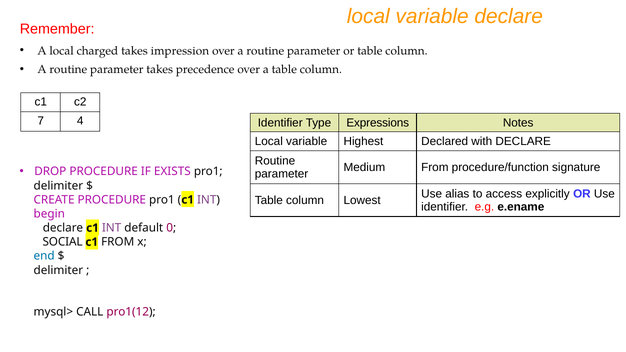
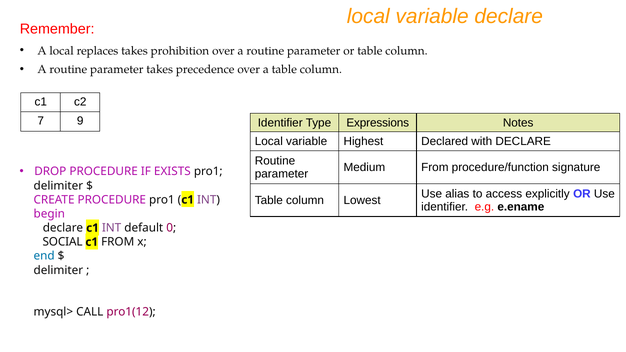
charged: charged -> replaces
impression: impression -> prohibition
4: 4 -> 9
